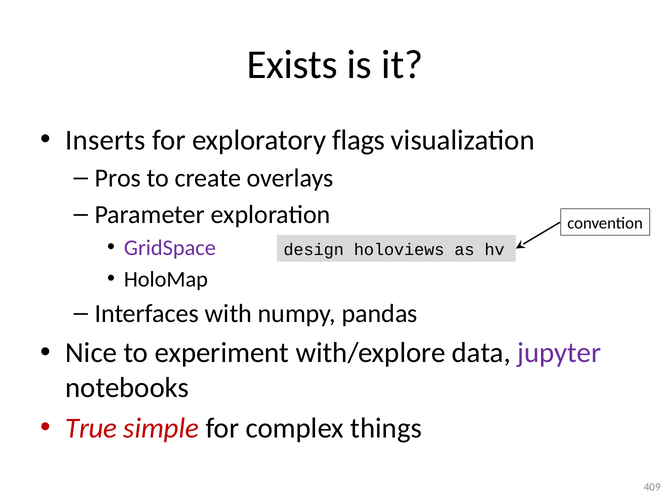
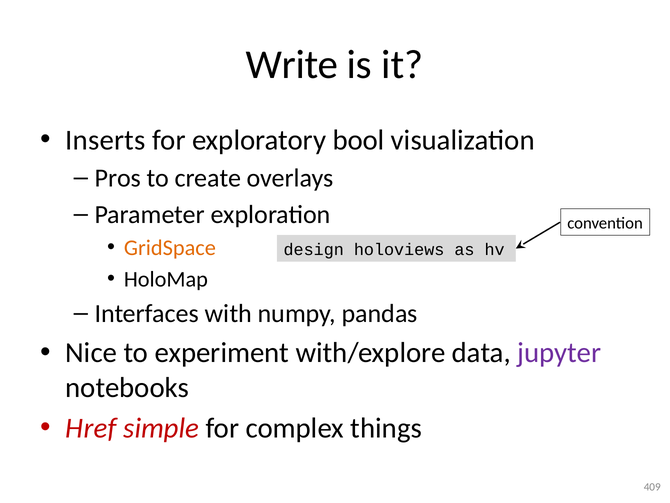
Exists: Exists -> Write
flags: flags -> bool
GridSpace colour: purple -> orange
True: True -> Href
